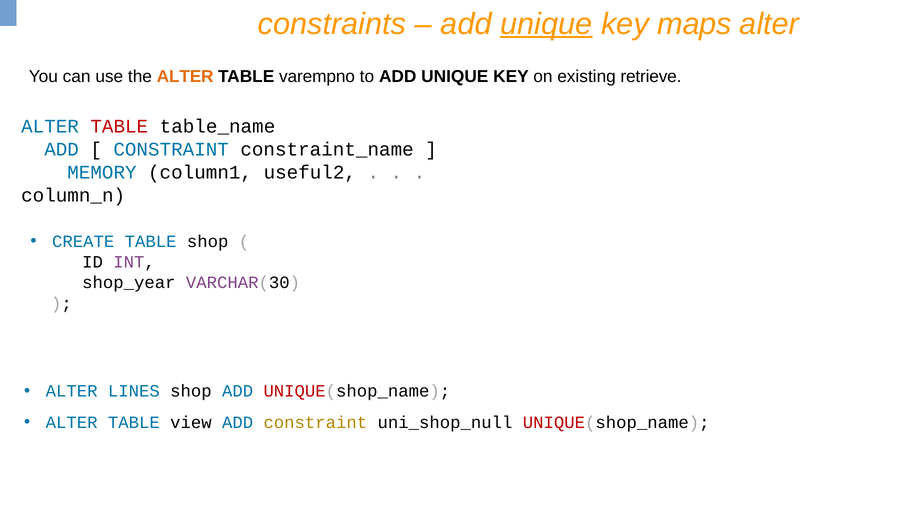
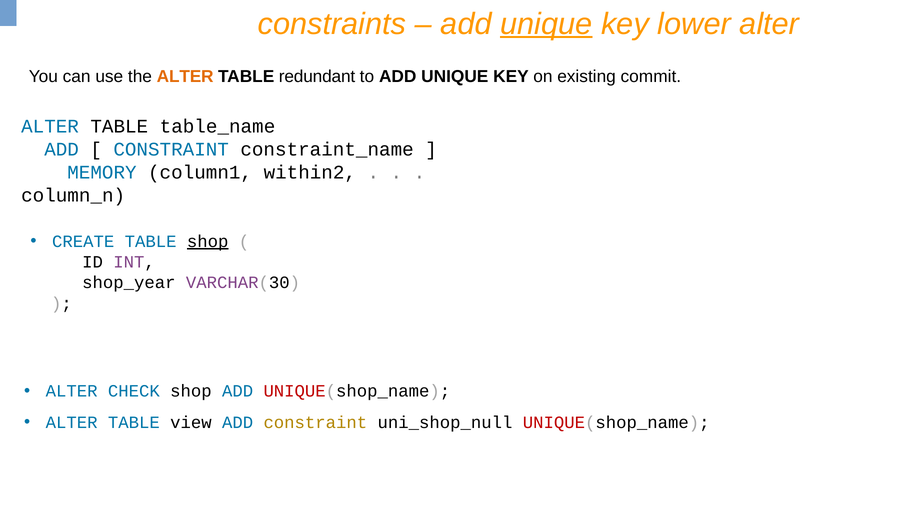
maps: maps -> lower
varempno: varempno -> redundant
retrieve: retrieve -> commit
TABLE at (119, 127) colour: red -> black
useful2: useful2 -> within2
shop at (208, 242) underline: none -> present
LINES: LINES -> CHECK
